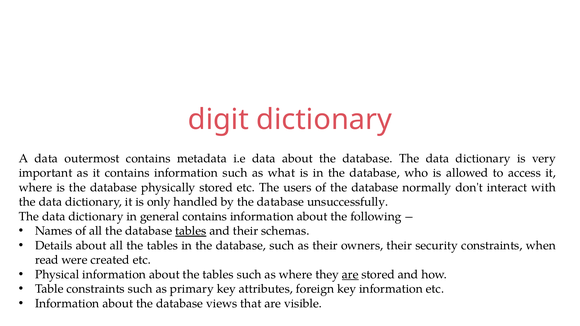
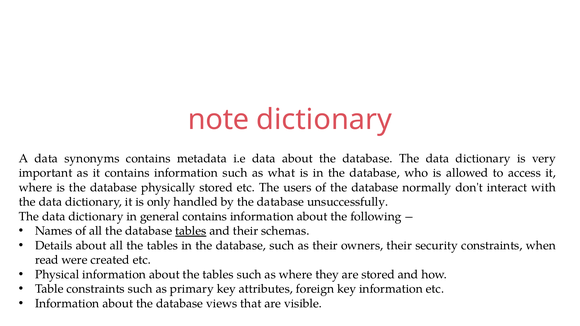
digit: digit -> note
outermost: outermost -> synonyms
are at (350, 275) underline: present -> none
